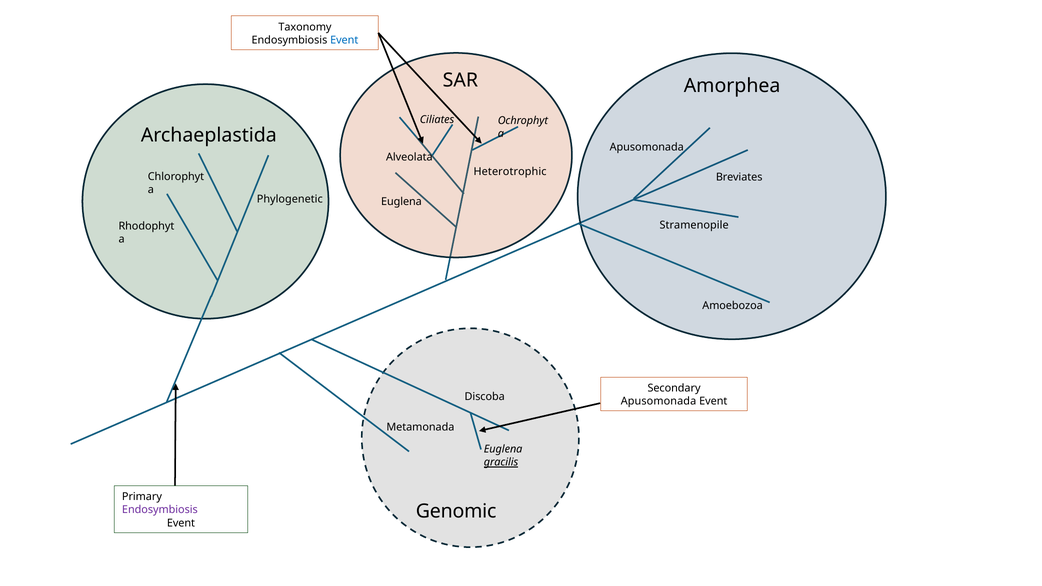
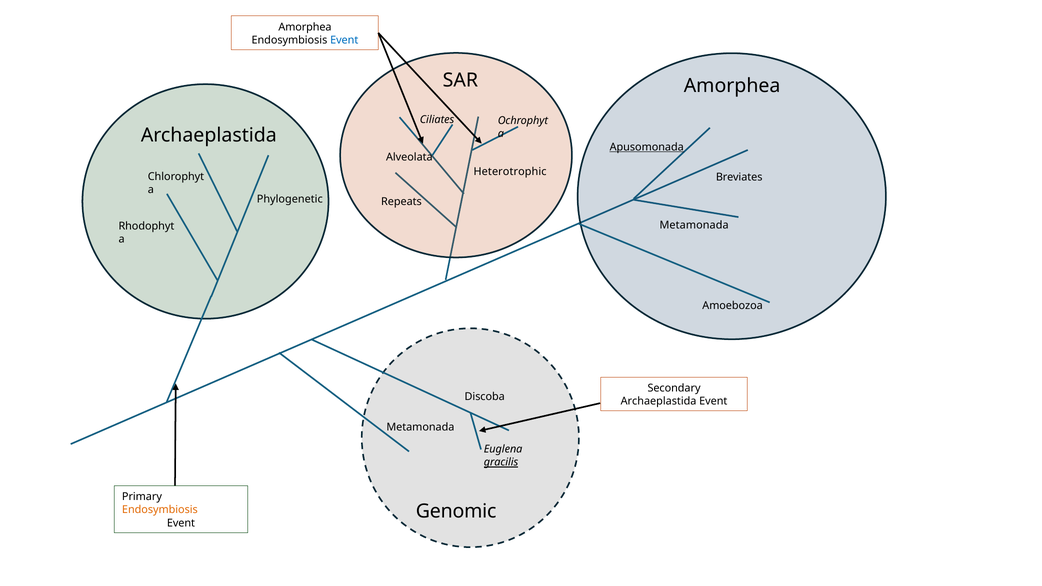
Taxonomy at (305, 27): Taxonomy -> Amorphea
Apusomonada at (647, 147) underline: none -> present
Euglena at (401, 202): Euglena -> Repeats
Stramenopile at (694, 225): Stramenopile -> Metamonada
Apusomonada at (659, 401): Apusomonada -> Archaeplastida
Endosymbiosis at (160, 510) colour: purple -> orange
